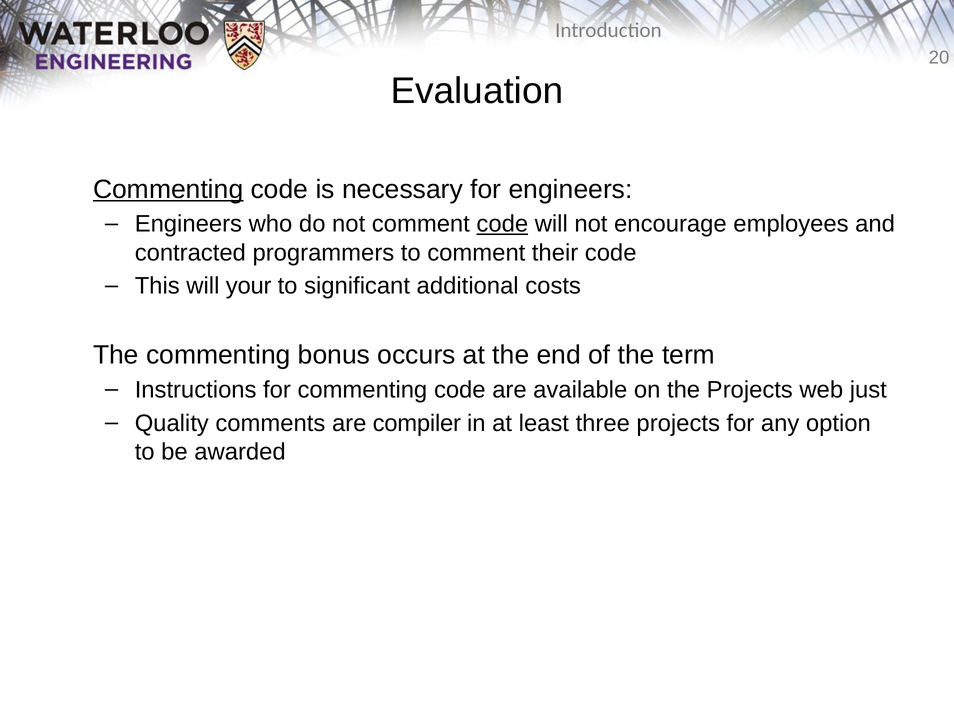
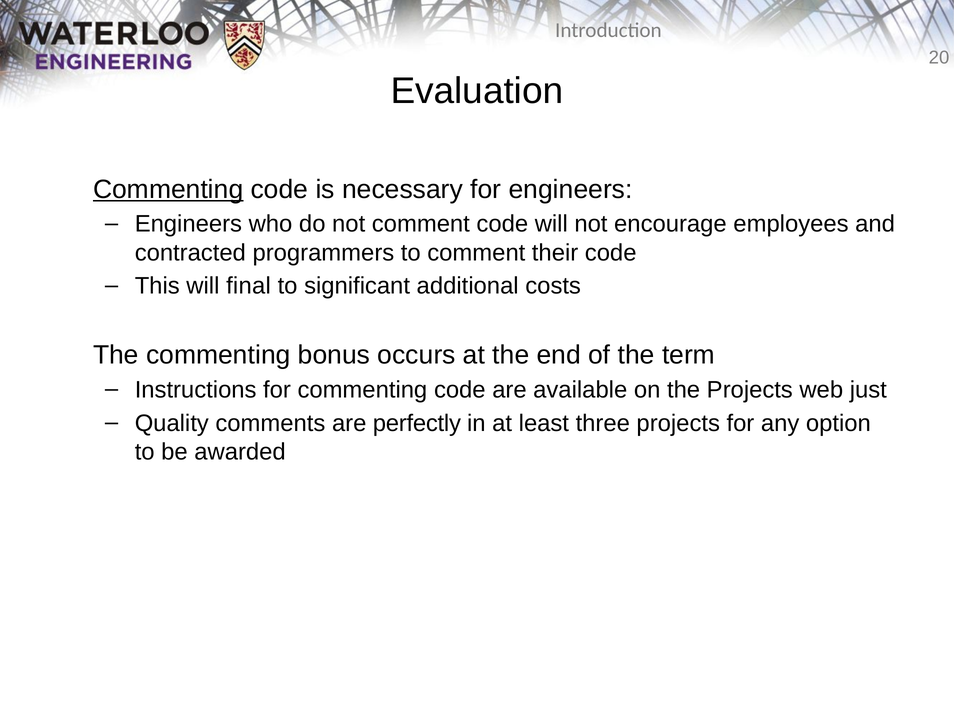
code at (502, 224) underline: present -> none
your: your -> final
compiler: compiler -> perfectly
